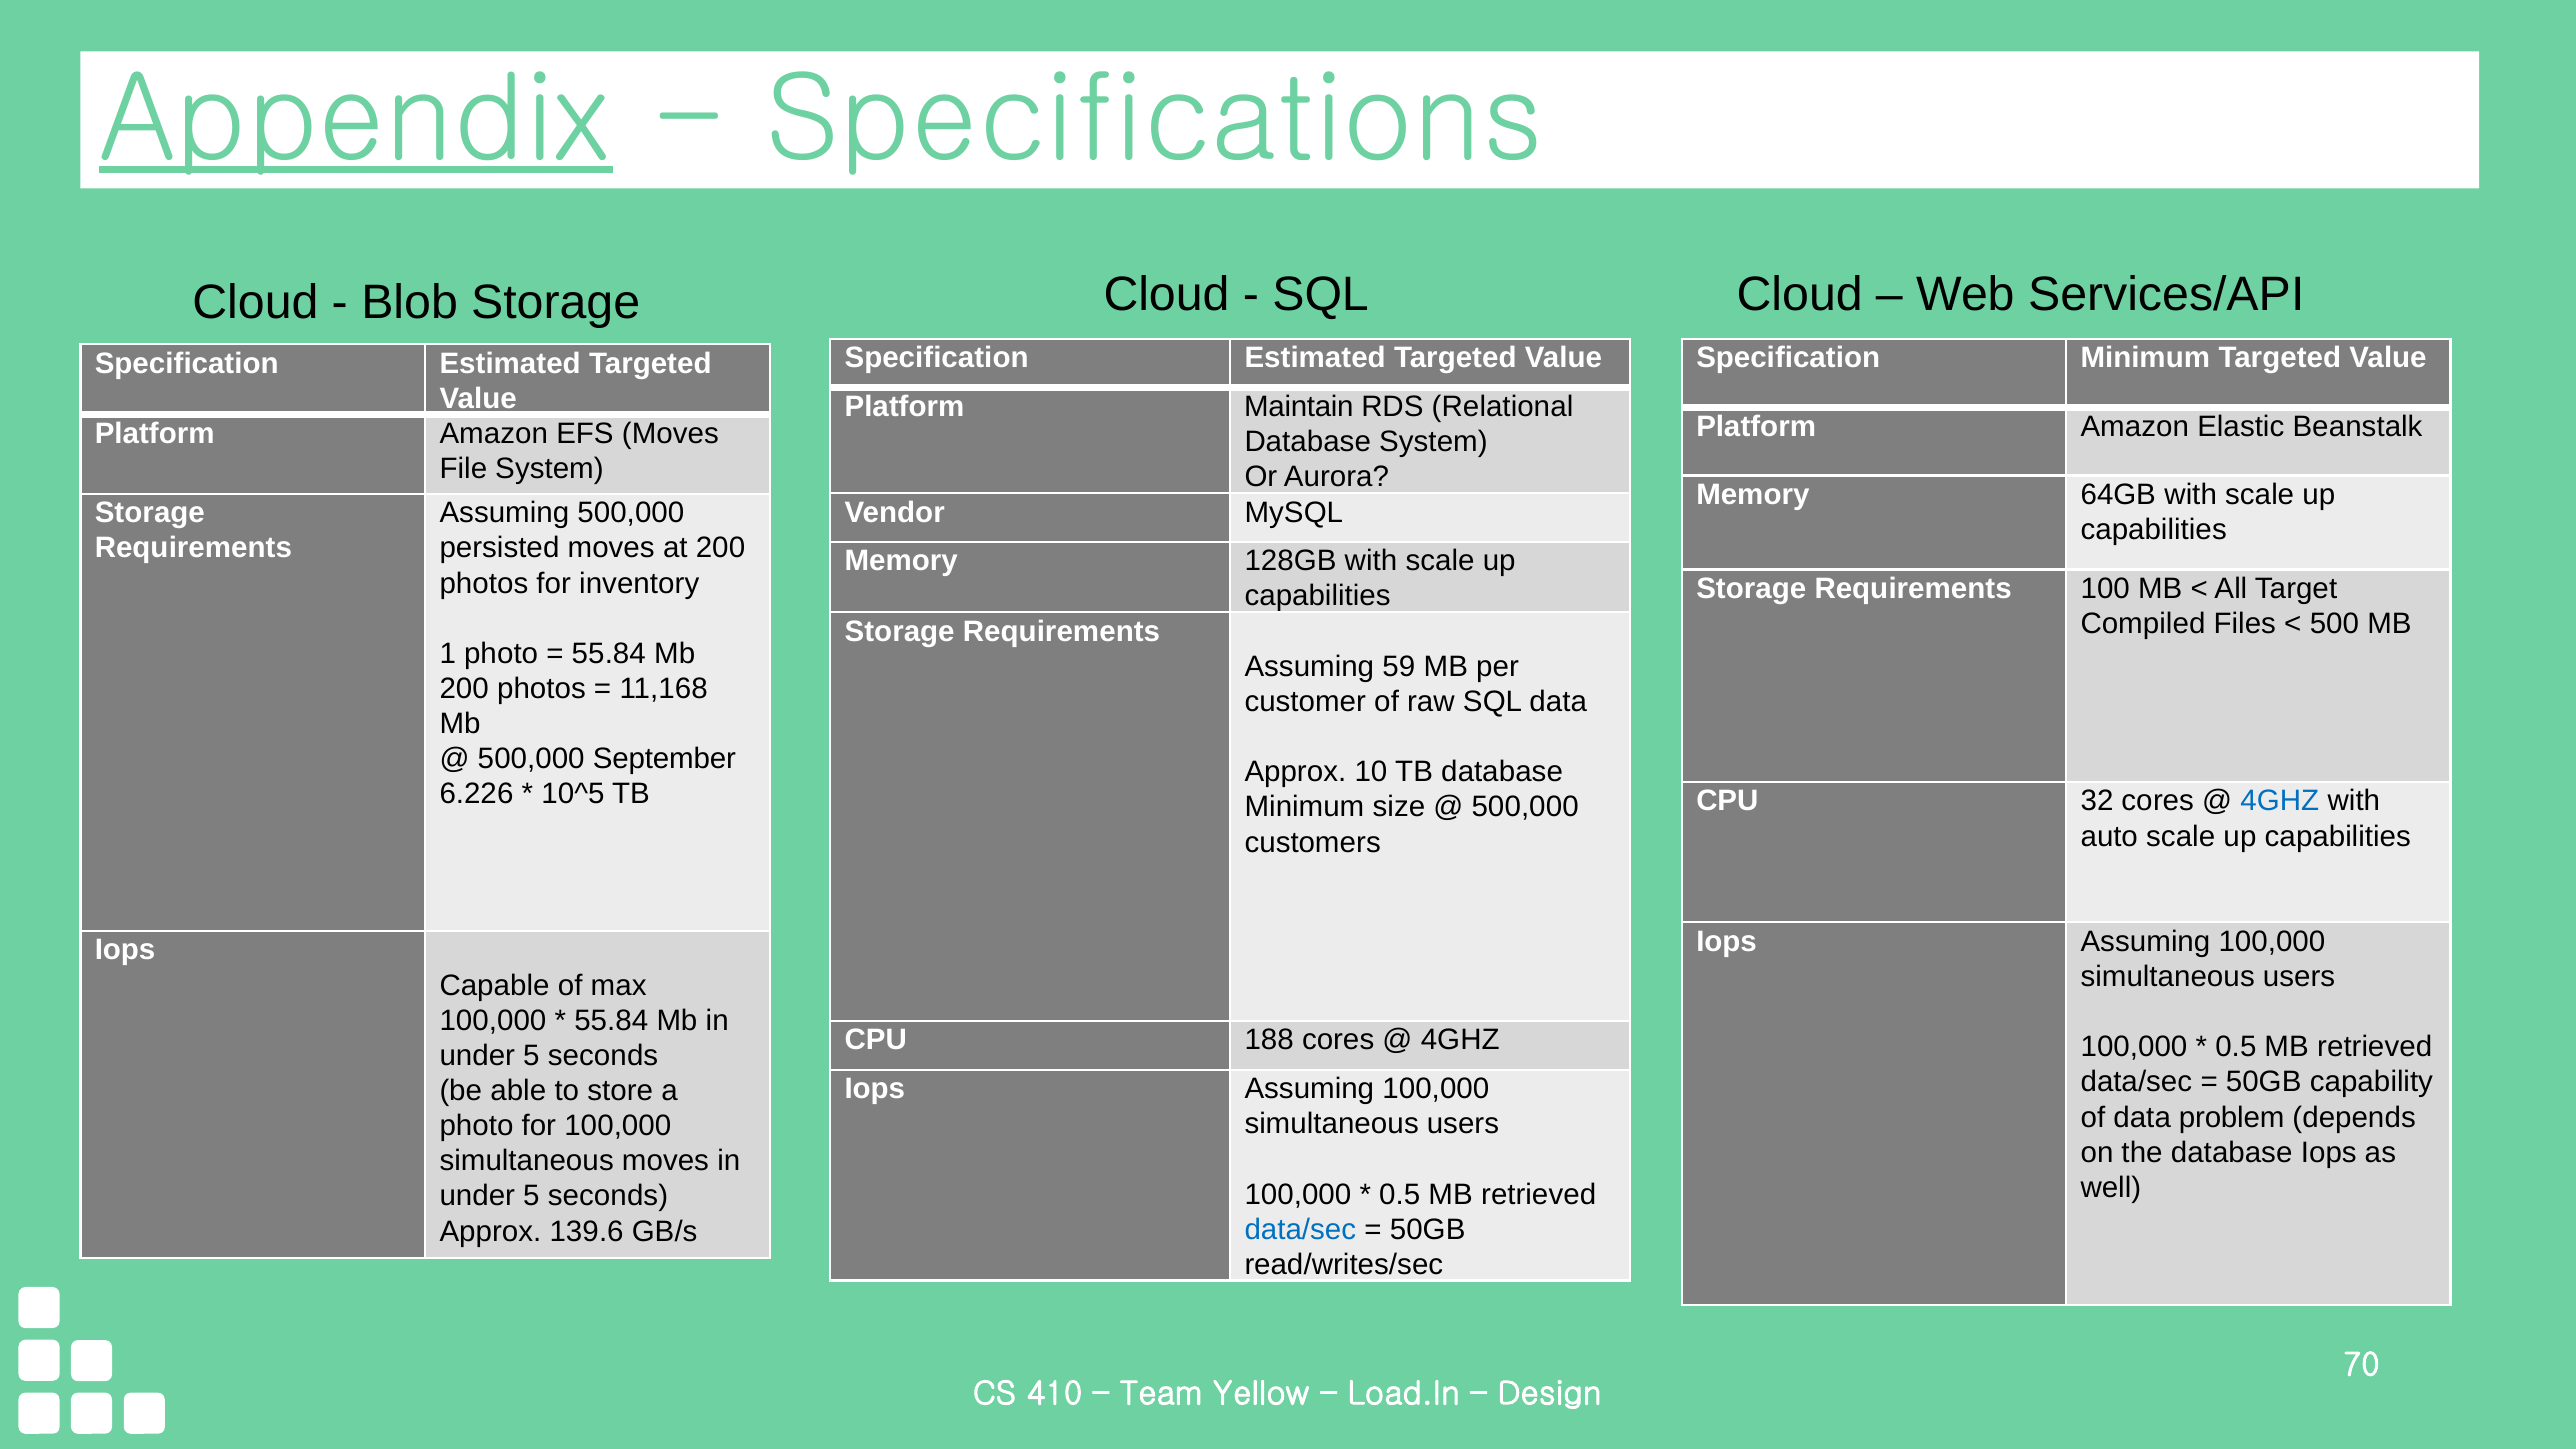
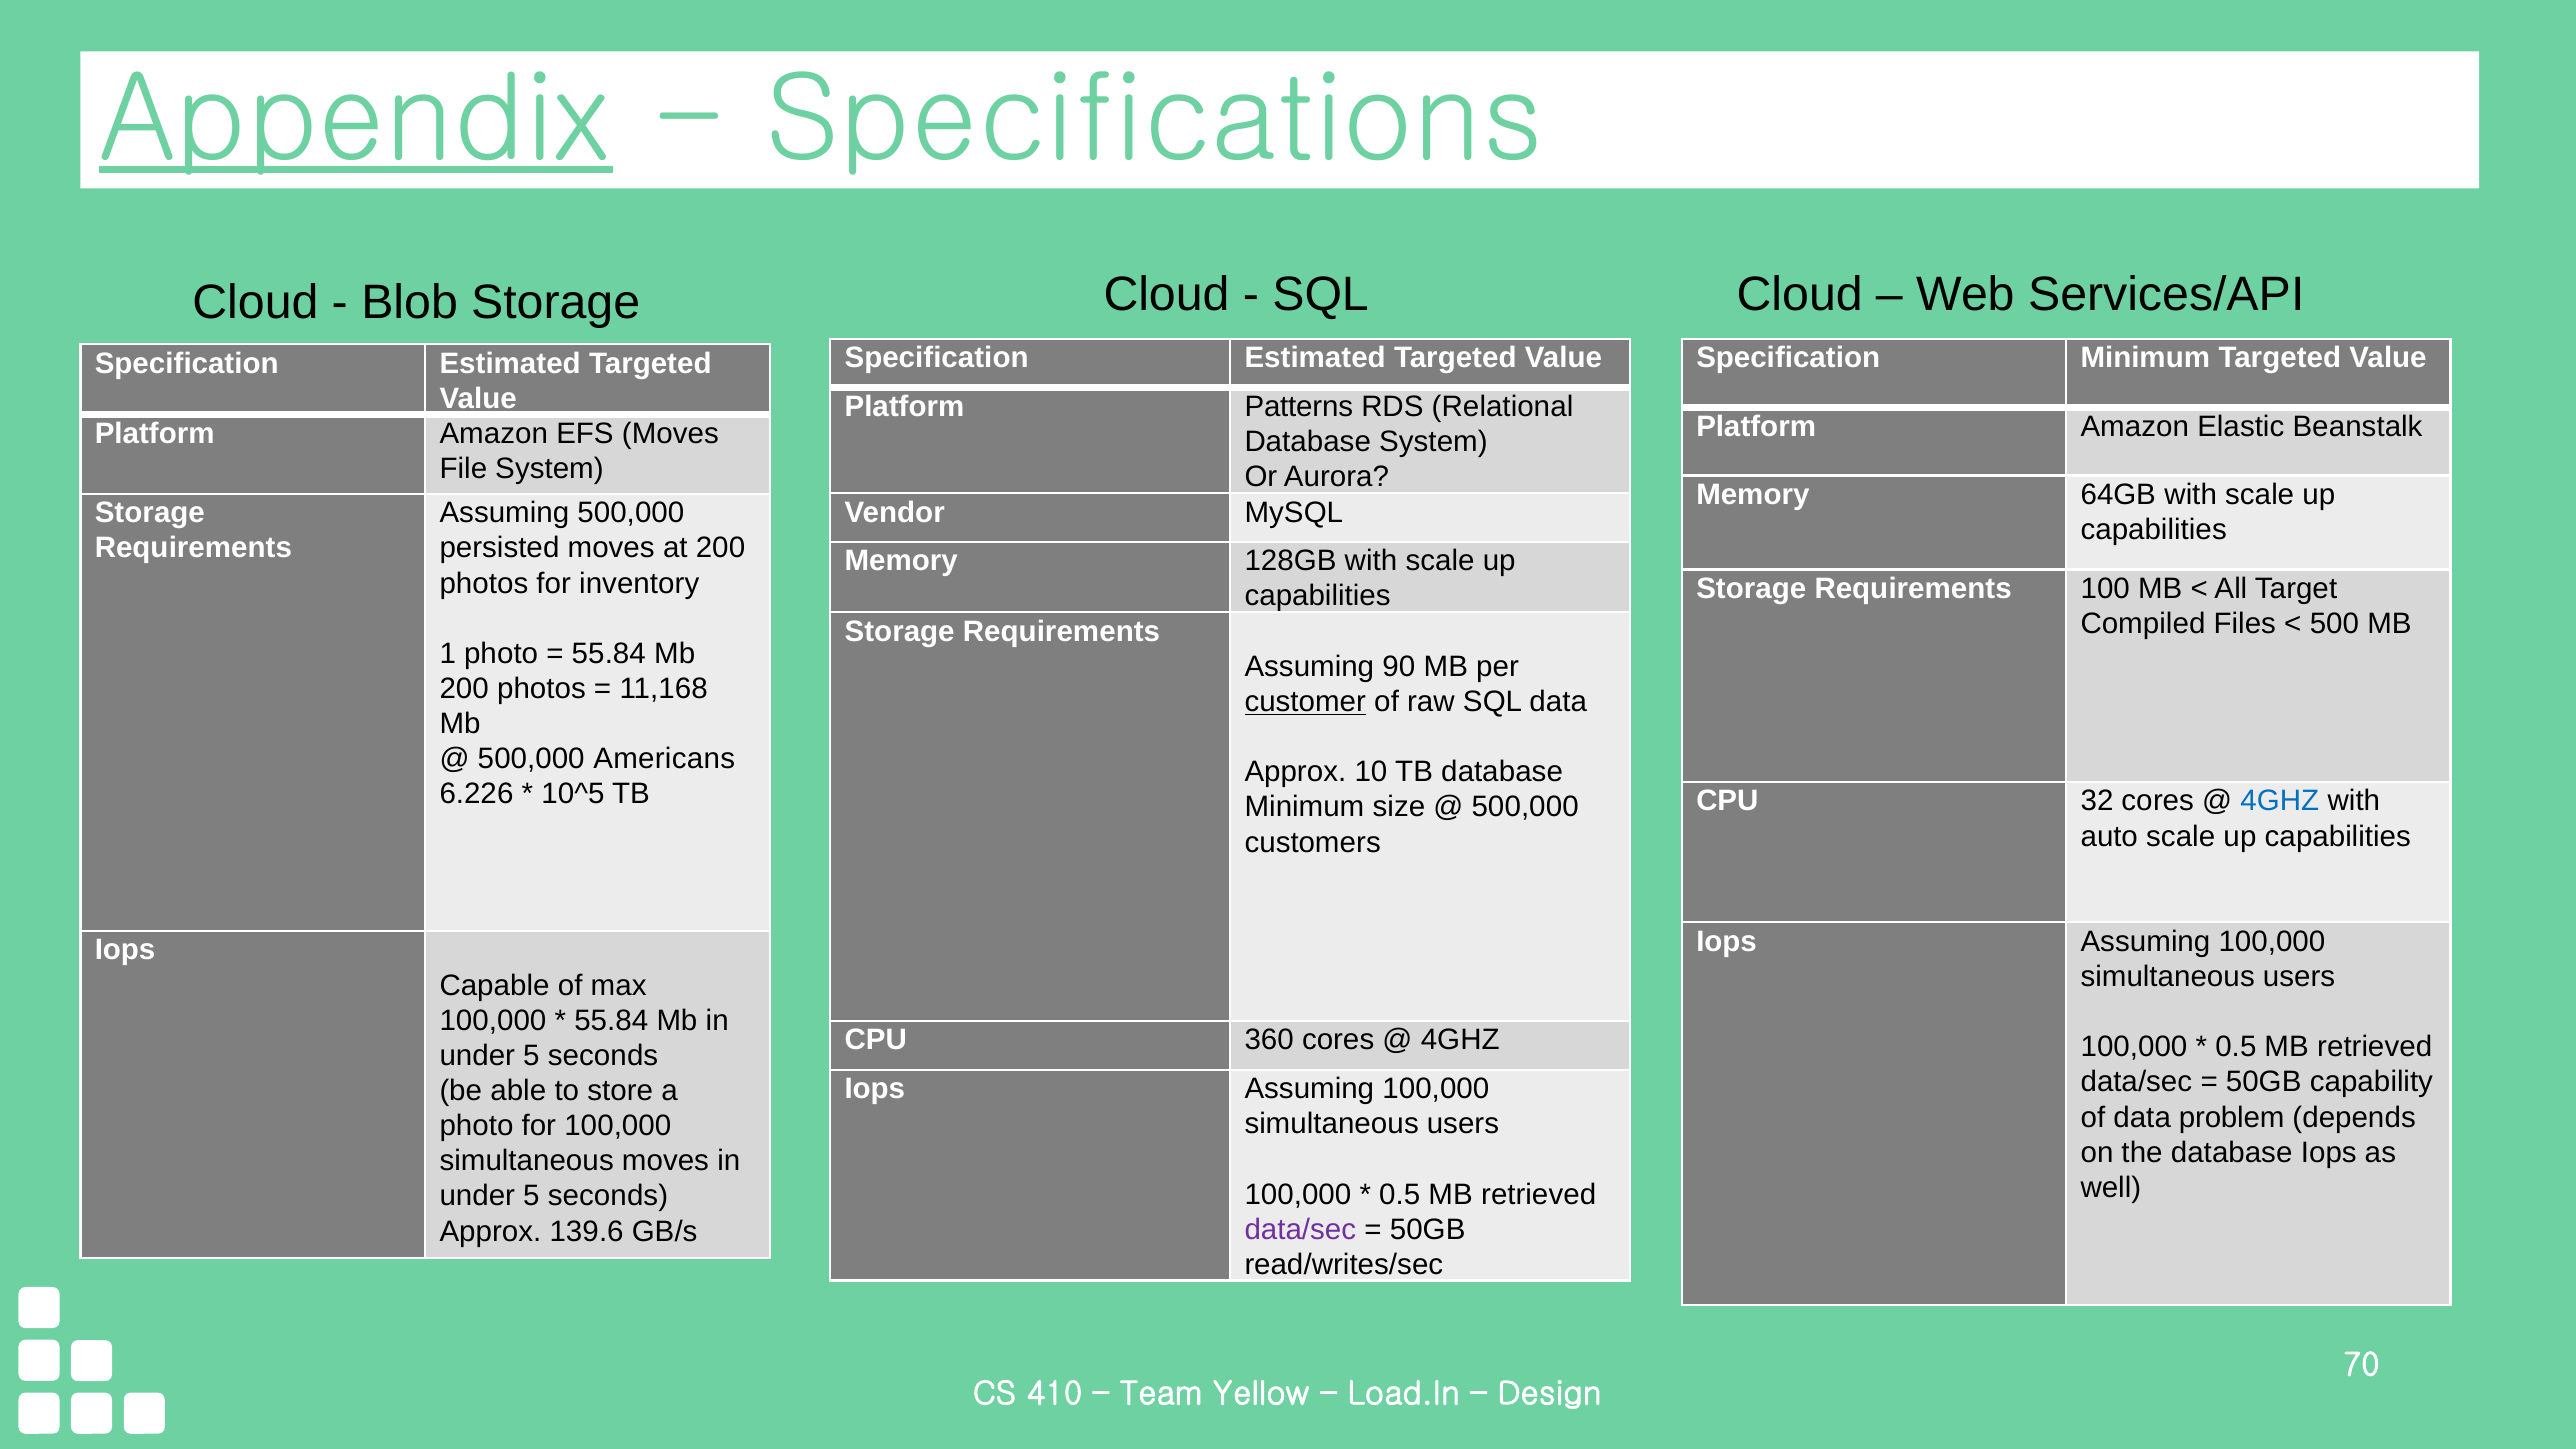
Maintain: Maintain -> Patterns
59: 59 -> 90
customer underline: none -> present
September: September -> Americans
188: 188 -> 360
data/sec at (1300, 1229) colour: blue -> purple
